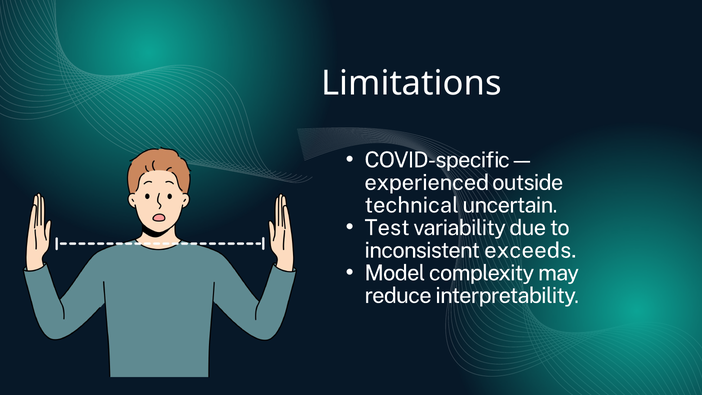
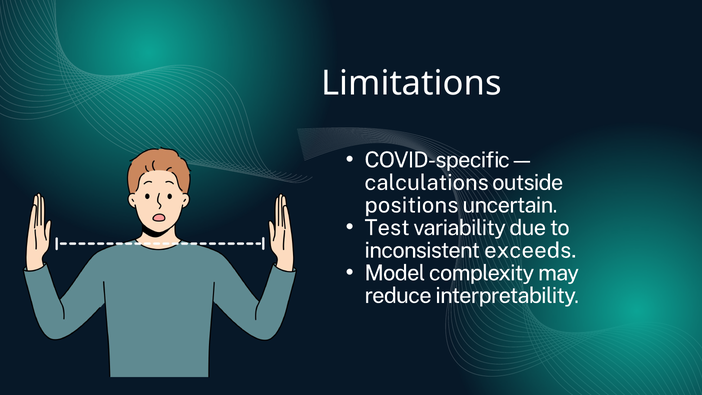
experienced: experienced -> calculations
technical: technical -> positions
